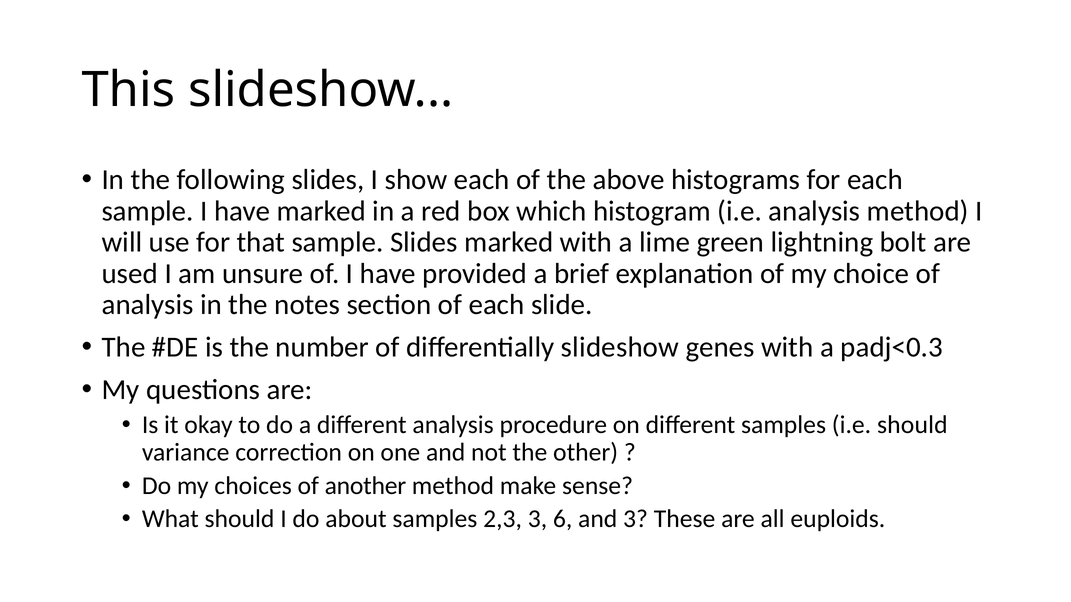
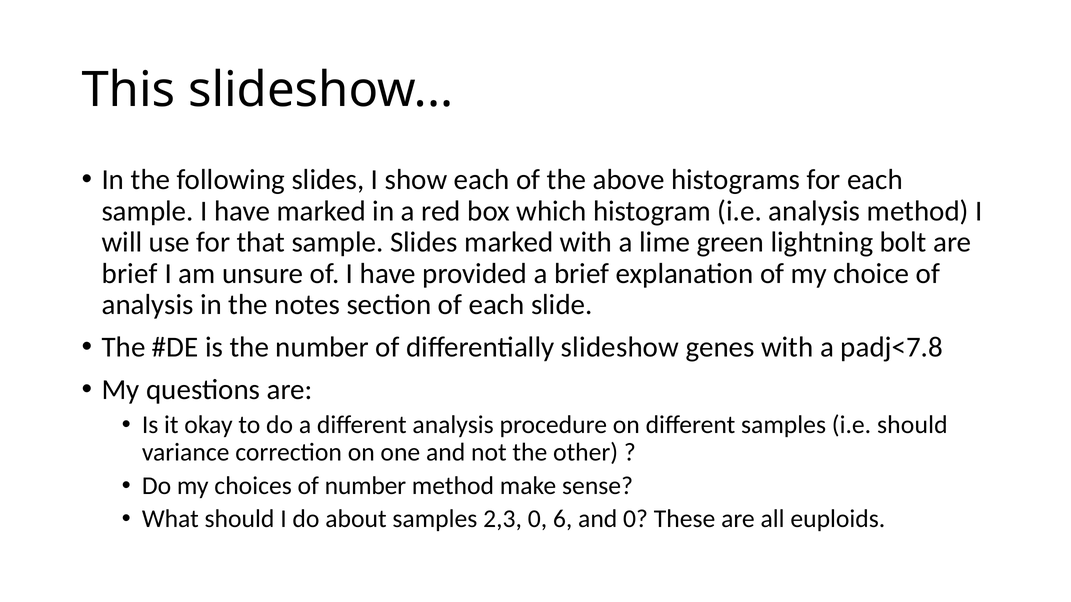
used at (130, 274): used -> brief
padj<0.3: padj<0.3 -> padj<7.8
of another: another -> number
2,3 3: 3 -> 0
and 3: 3 -> 0
